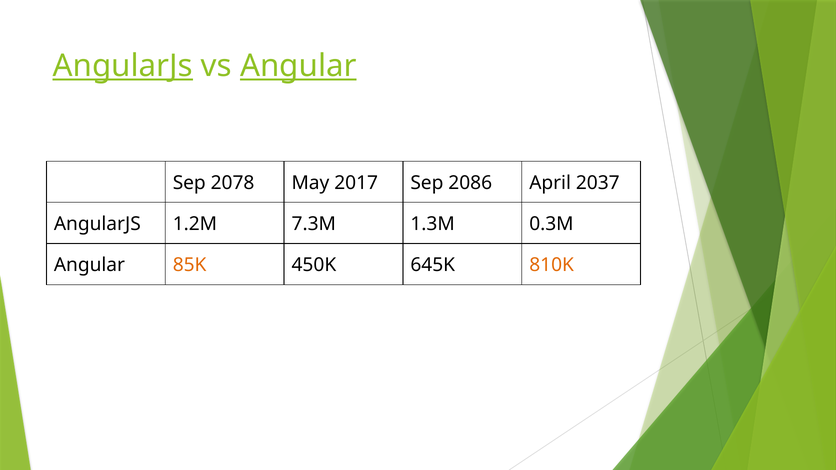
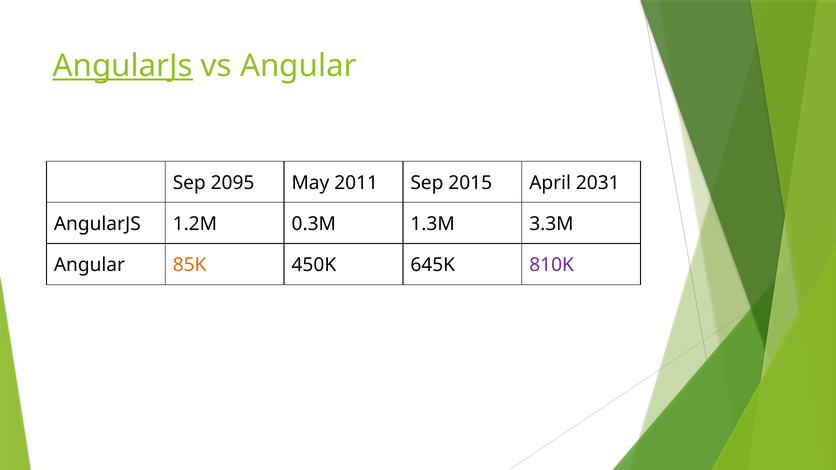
Angular at (298, 66) underline: present -> none
2078: 2078 -> 2095
2017: 2017 -> 2011
2086: 2086 -> 2015
2037: 2037 -> 2031
7.3M: 7.3M -> 0.3M
0.3M: 0.3M -> 3.3M
810K colour: orange -> purple
